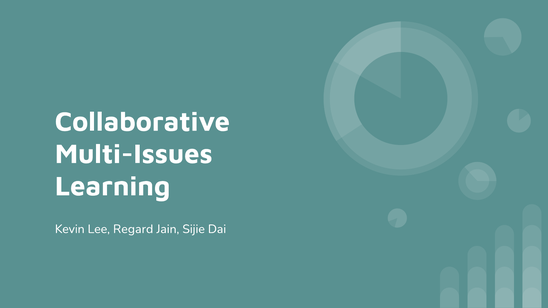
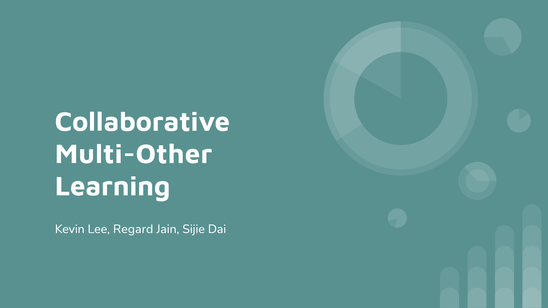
Multi-Issues: Multi-Issues -> Multi-Other
